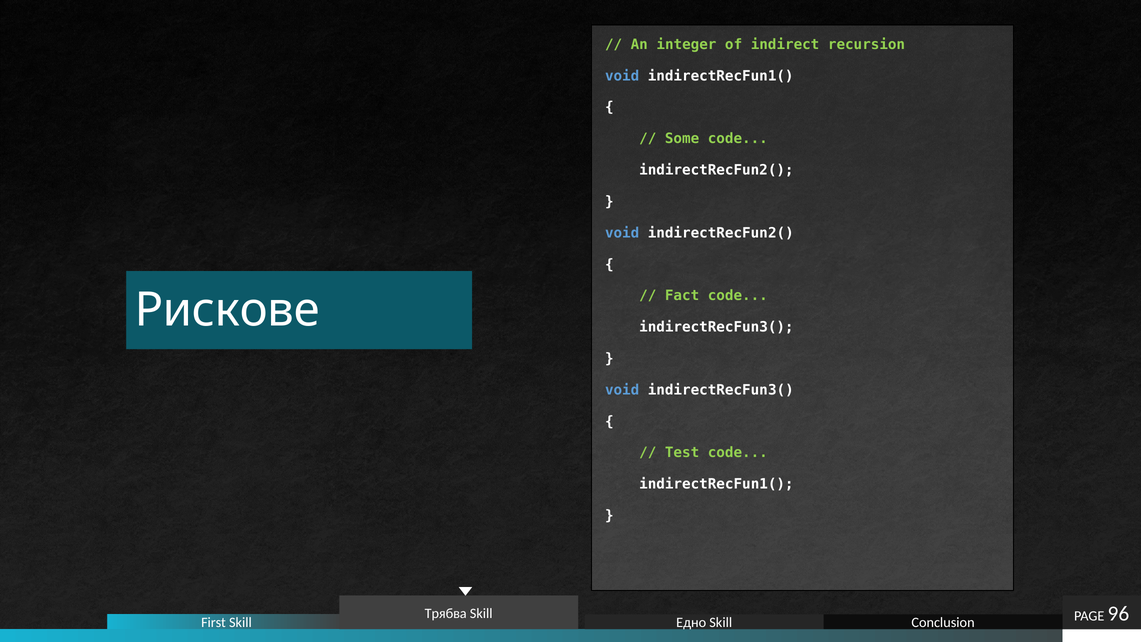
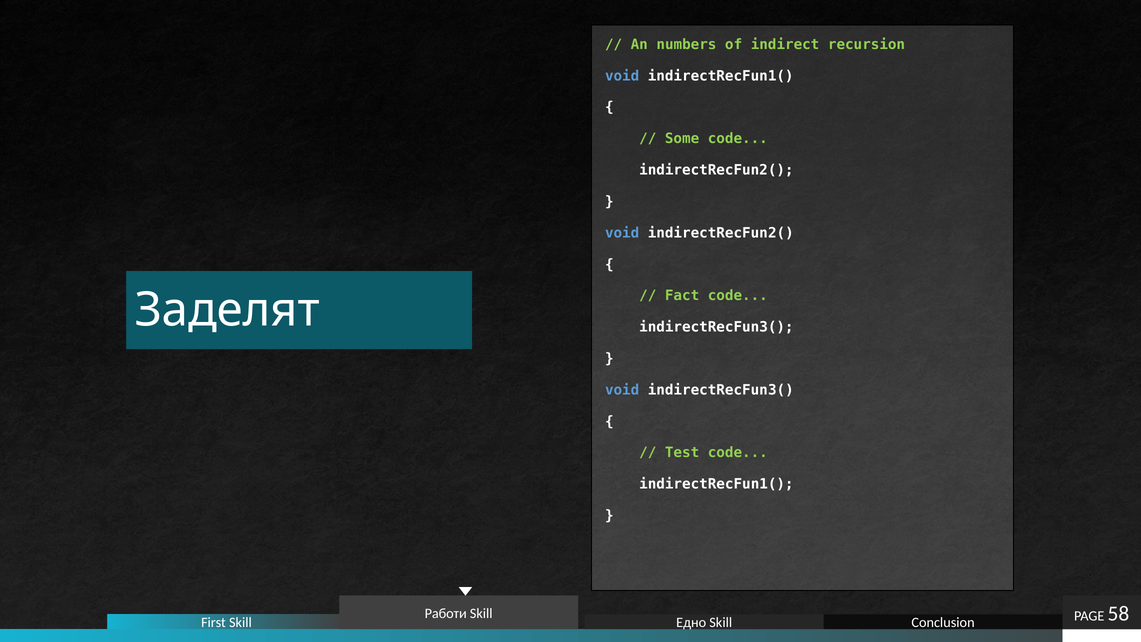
integer: integer -> numbers
Рискове: Рискове -> Заделят
Трябва: Трябва -> Работи
96: 96 -> 58
